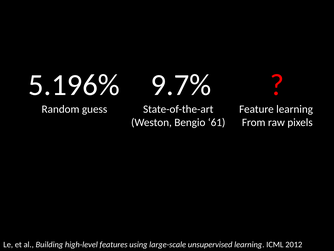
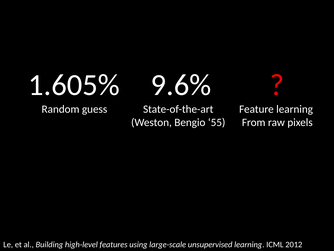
5.196%: 5.196% -> 1.605%
9.7%: 9.7% -> 9.6%
61: 61 -> 55
